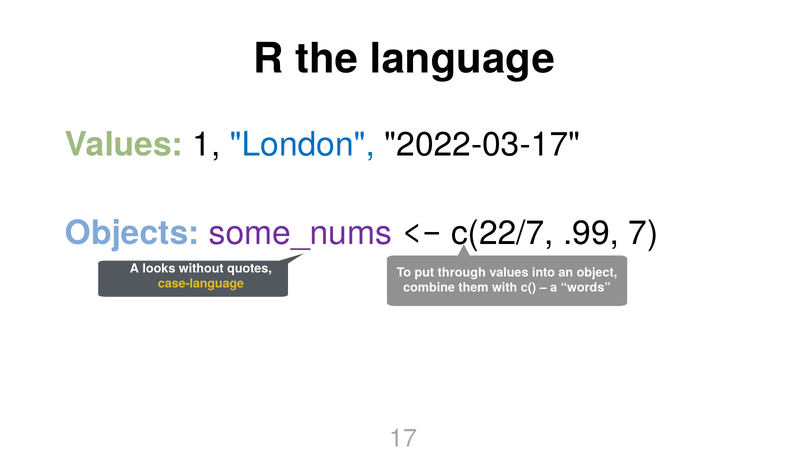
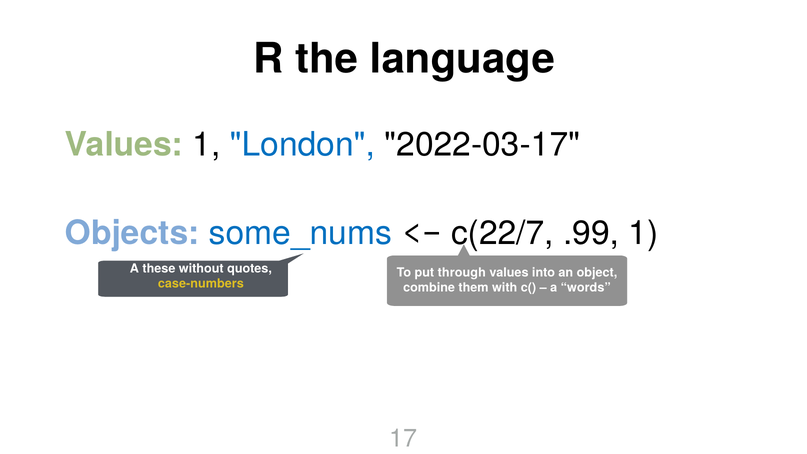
some_nums colour: purple -> blue
7 at (643, 233): 7 -> 1
looks: looks -> these
case-language: case-language -> case-numbers
